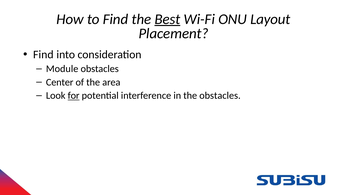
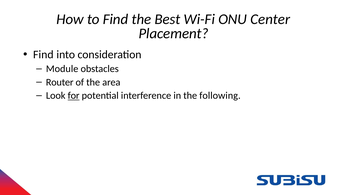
Best underline: present -> none
Layout: Layout -> Center
Center: Center -> Router
the obstacles: obstacles -> following
